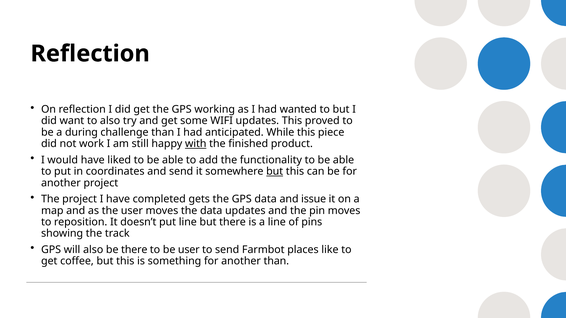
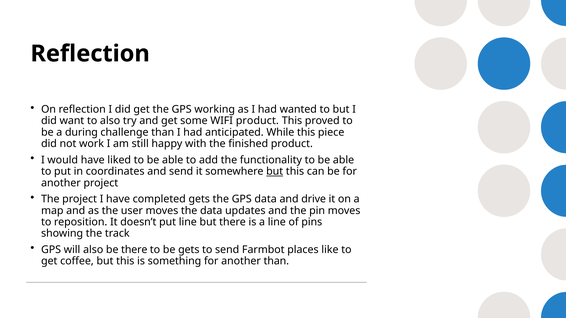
WIFI updates: updates -> product
with underline: present -> none
issue: issue -> drive
be user: user -> gets
